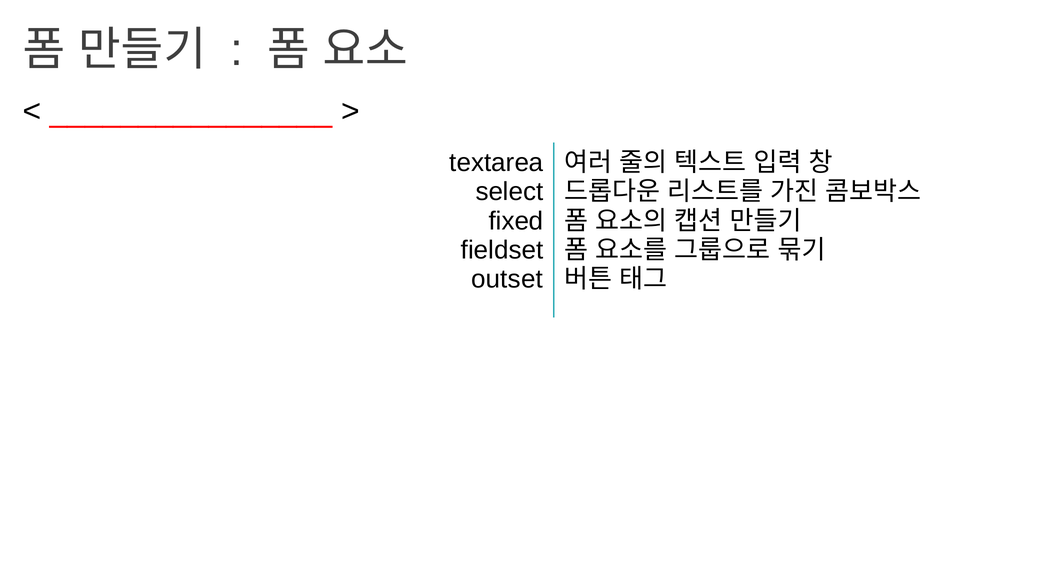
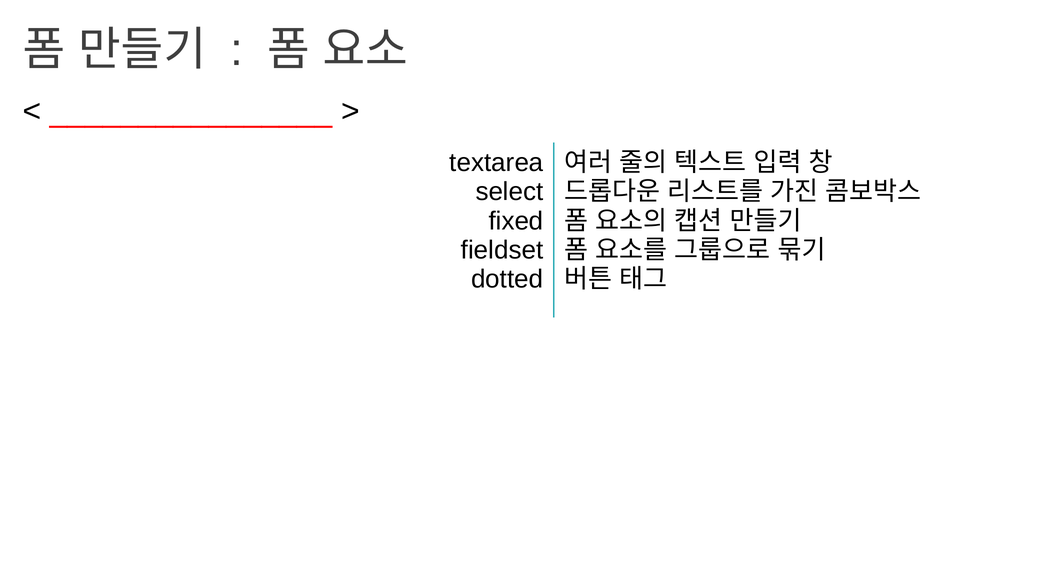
outset: outset -> dotted
